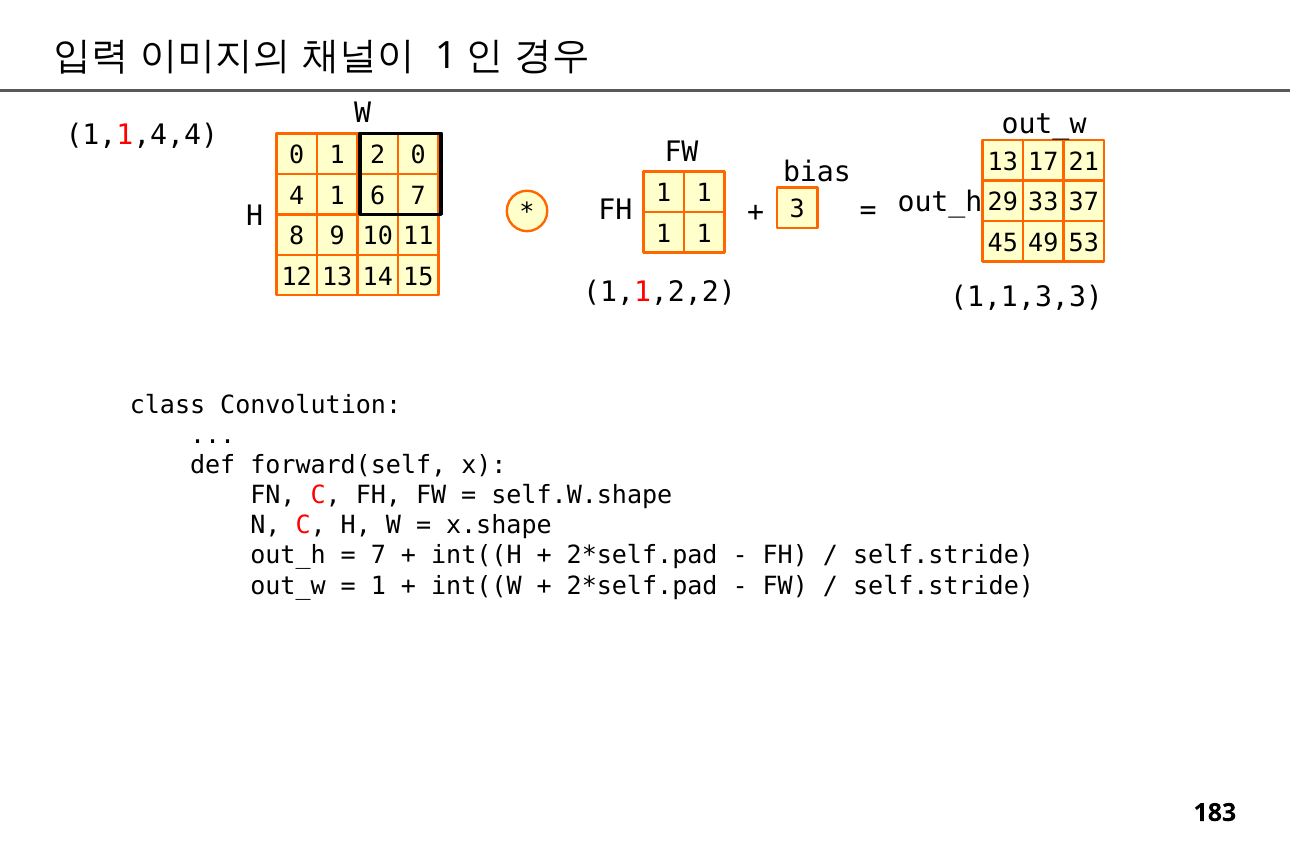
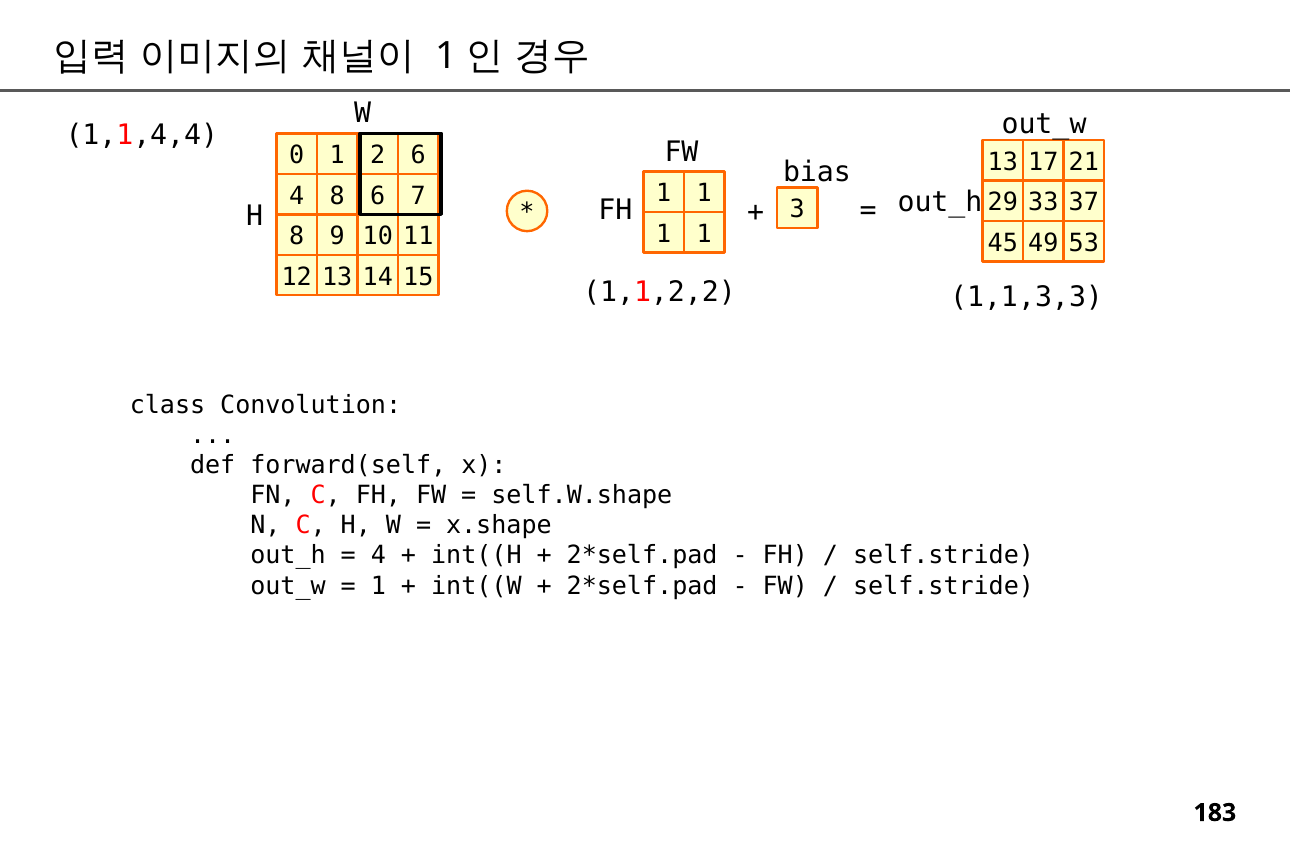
2 0: 0 -> 6
4 1: 1 -> 8
7 at (378, 556): 7 -> 4
